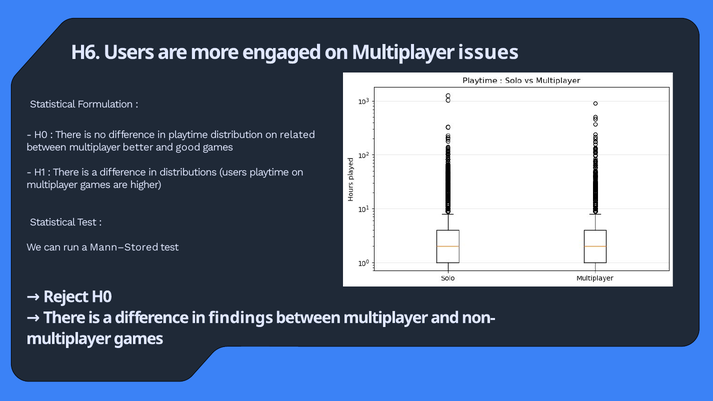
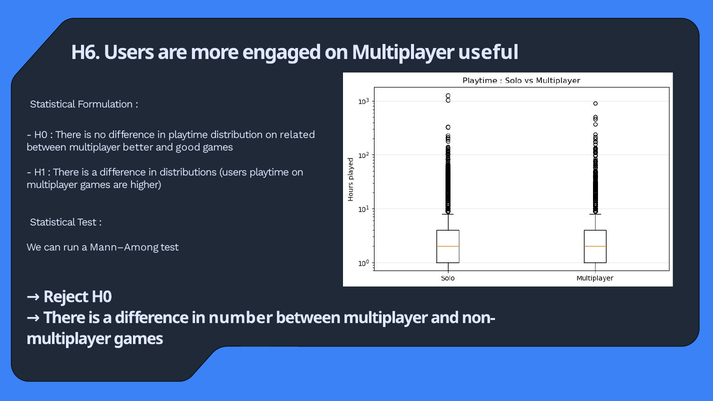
issues: issues -> useful
Mann–Stored: Mann–Stored -> Mann–Among
findings: findings -> number
